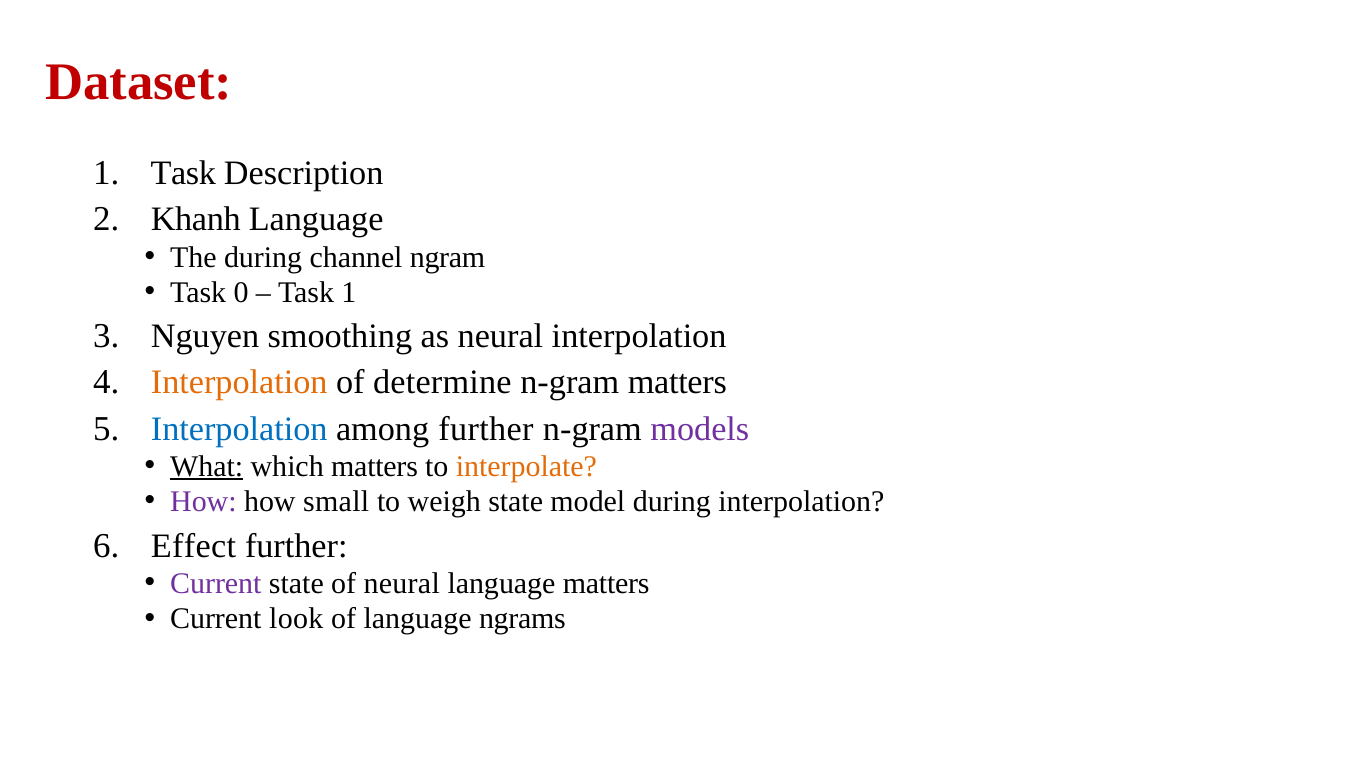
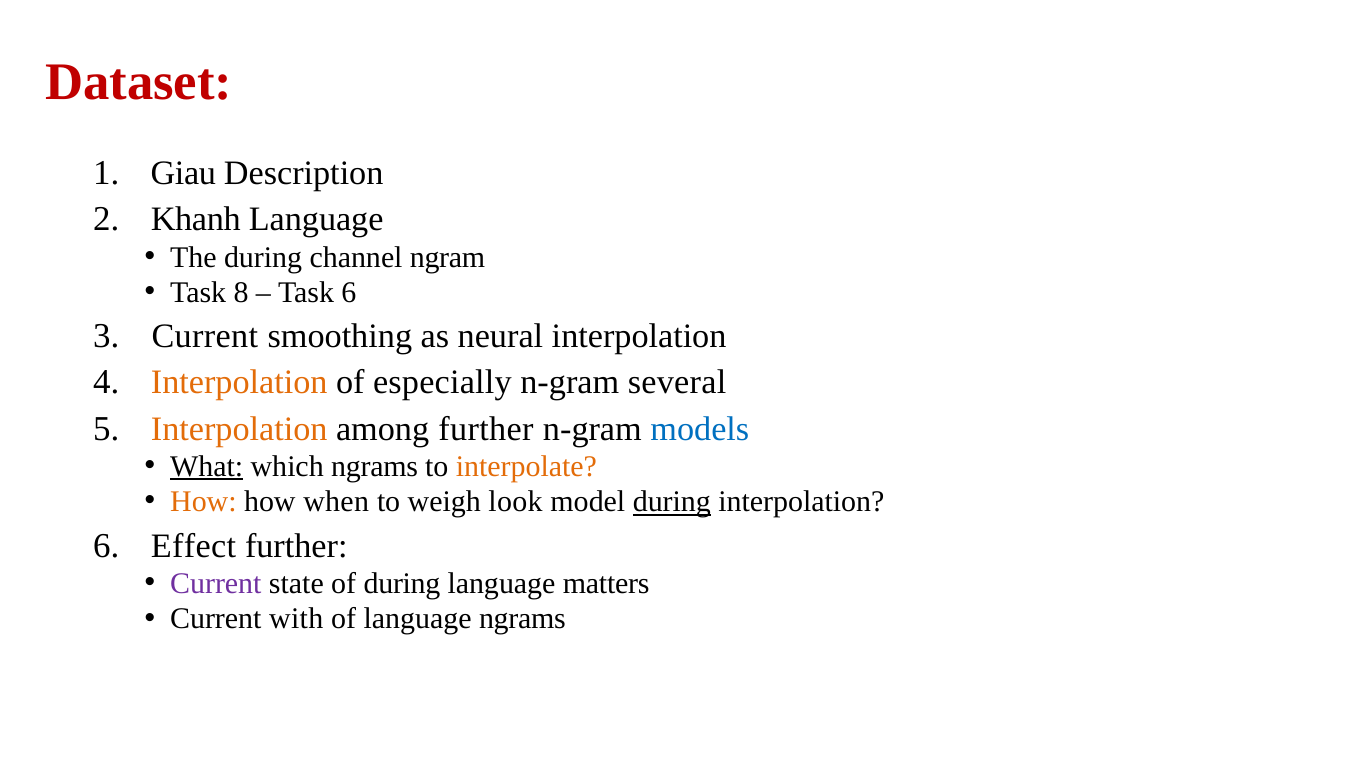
1 Task: Task -> Giau
0: 0 -> 8
Task 1: 1 -> 6
Nguyen at (205, 337): Nguyen -> Current
determine: determine -> especially
n-gram matters: matters -> several
Interpolation at (239, 429) colour: blue -> orange
models colour: purple -> blue
which matters: matters -> ngrams
How at (203, 502) colour: purple -> orange
small: small -> when
weigh state: state -> look
during at (672, 502) underline: none -> present
of neural: neural -> during
look: look -> with
